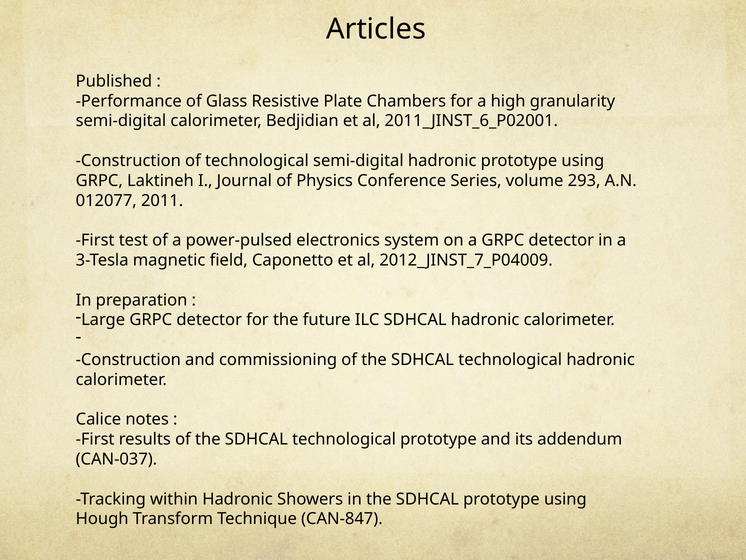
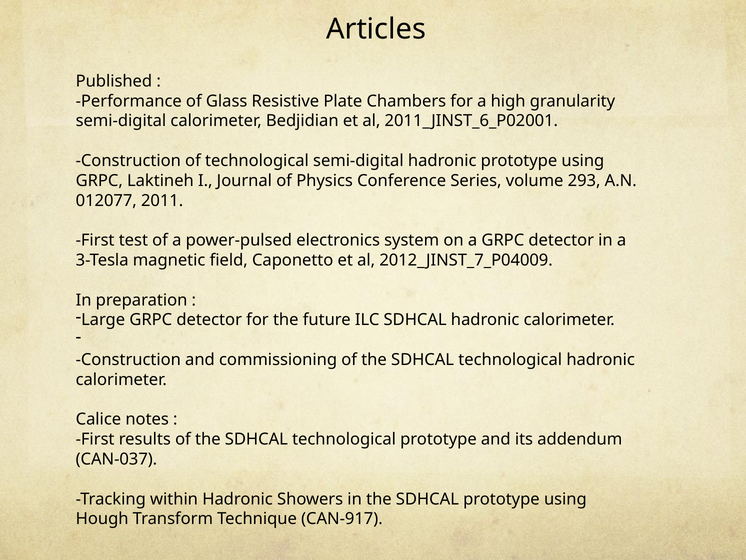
CAN-847: CAN-847 -> CAN-917
